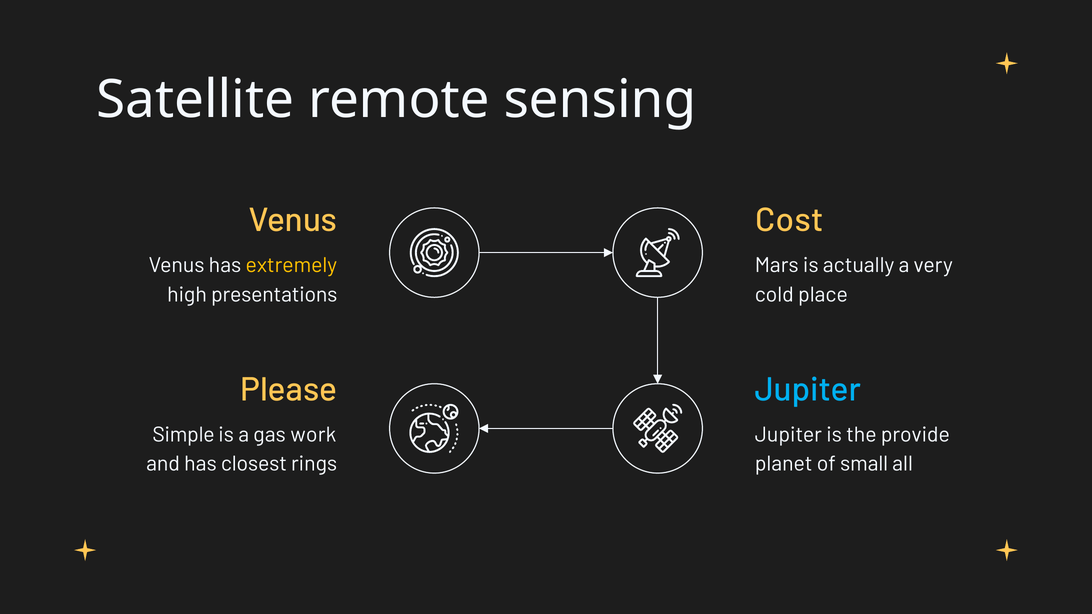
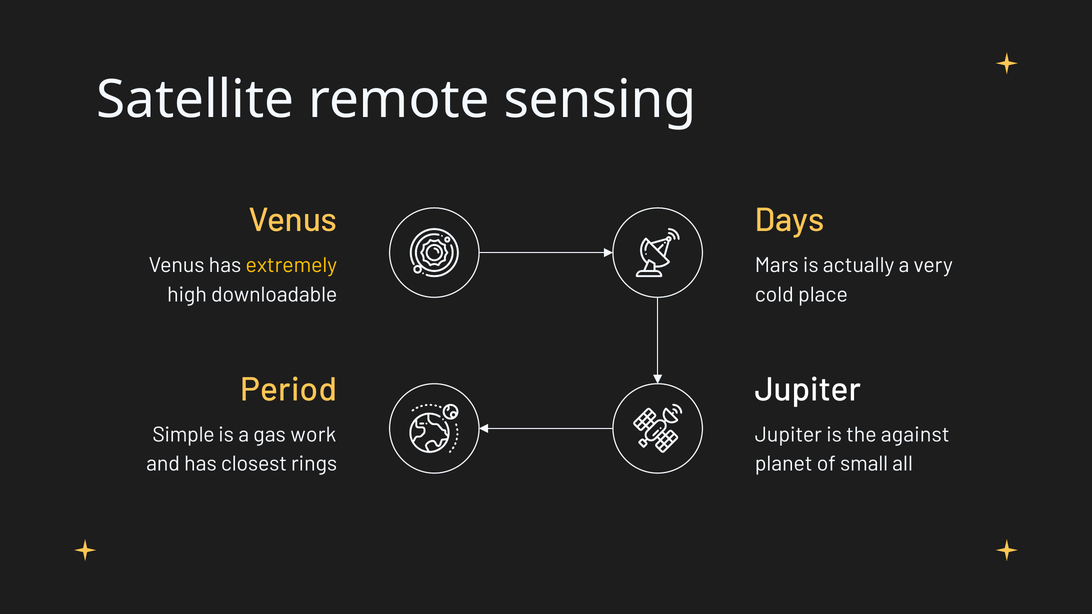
Cost: Cost -> Days
presentations: presentations -> downloadable
Please: Please -> Period
Jupiter at (808, 390) colour: light blue -> white
provide: provide -> against
